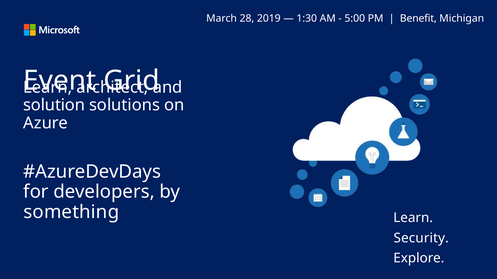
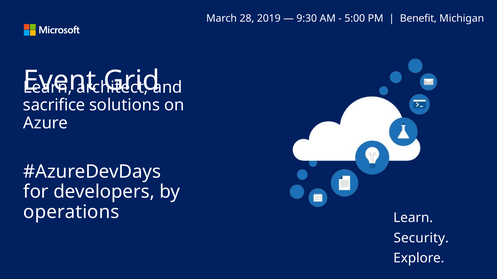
1:30: 1:30 -> 9:30
solution: solution -> sacrifice
something: something -> operations
